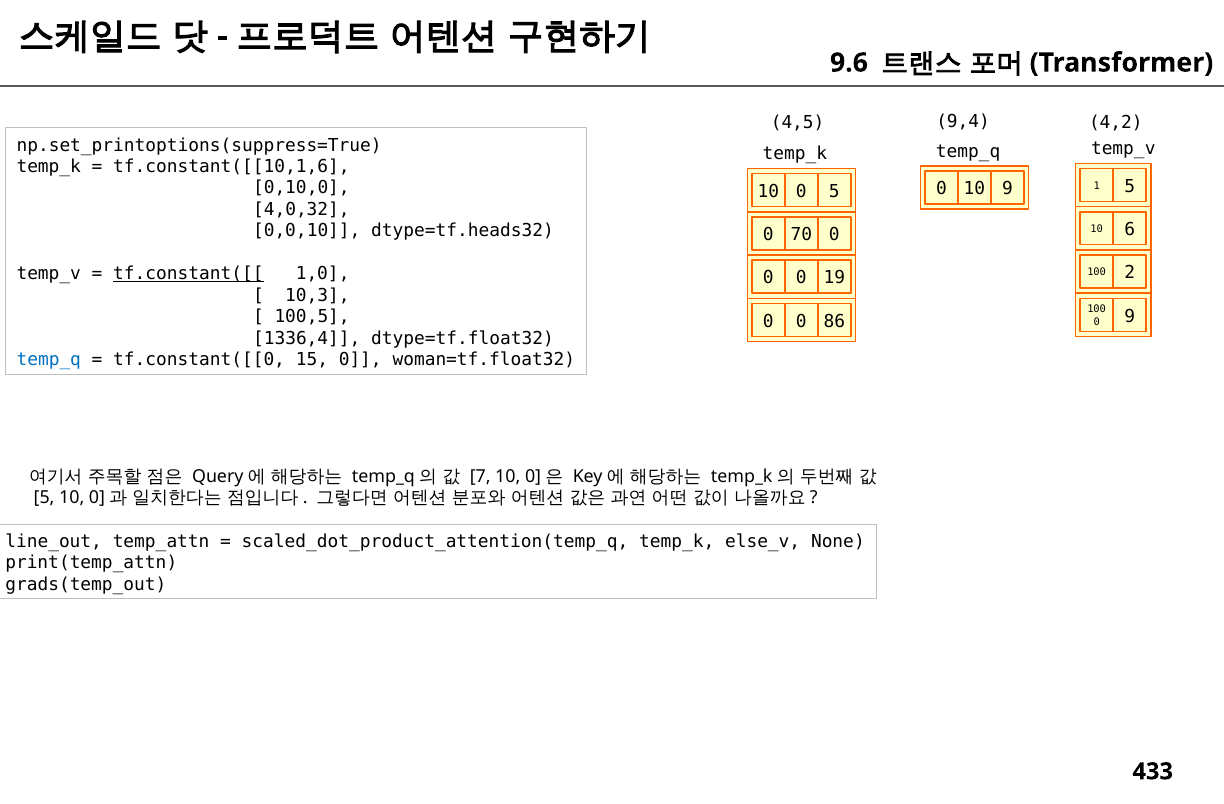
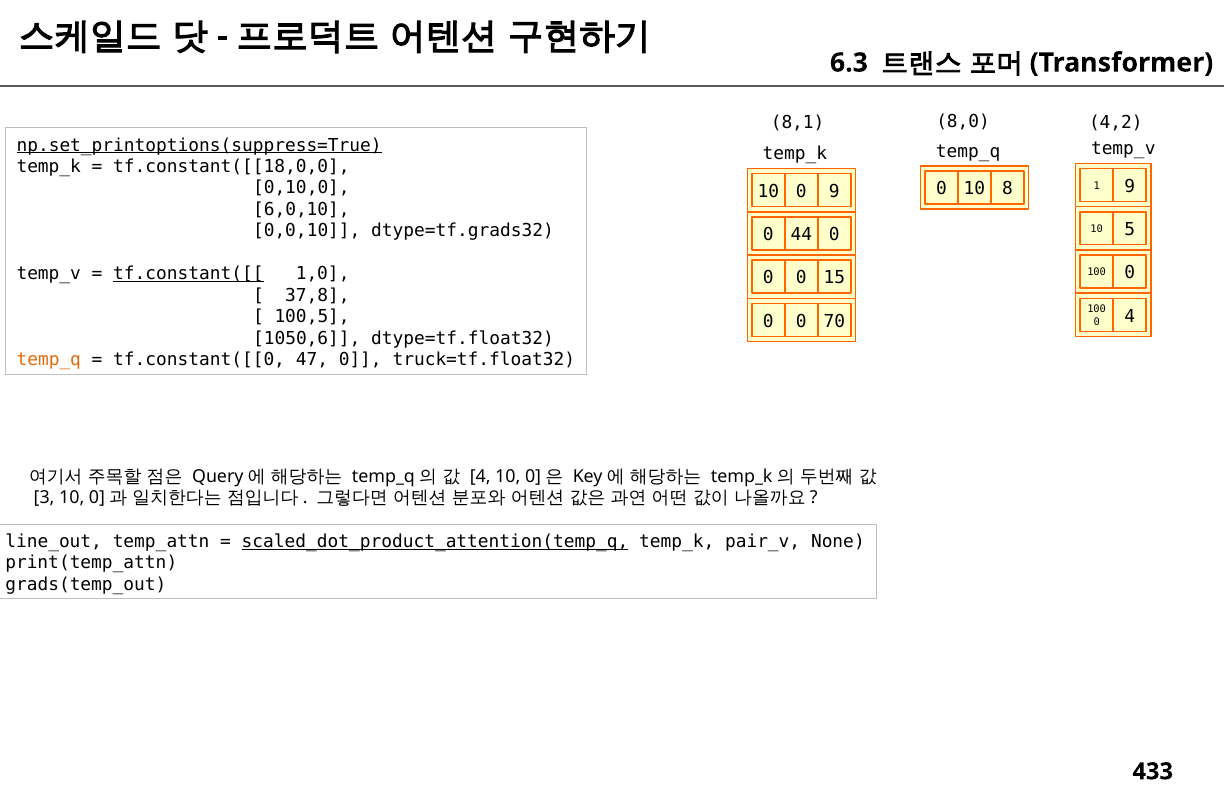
9.6: 9.6 -> 6.3
9,4: 9,4 -> 8,0
4,5: 4,5 -> 8,1
np.set_printoptions(suppress=True underline: none -> present
tf.constant([[10,1,6: tf.constant([[10,1,6 -> tf.constant([[18,0,0
10 9: 9 -> 8
1 5: 5 -> 9
0 5: 5 -> 9
4,0,32: 4,0,32 -> 6,0,10
dtype=tf.heads32: dtype=tf.heads32 -> dtype=tf.grads32
6: 6 -> 5
70: 70 -> 44
2 at (1130, 273): 2 -> 0
19: 19 -> 15
10,3: 10,3 -> 37,8
86: 86 -> 70
0 9: 9 -> 4
1336,4: 1336,4 -> 1050,6
temp_q at (49, 360) colour: blue -> orange
15: 15 -> 47
woman=tf.float32: woman=tf.float32 -> truck=tf.float32
7 at (480, 476): 7 -> 4
5 at (44, 498): 5 -> 3
scaled_dot_product_attention(temp_q underline: none -> present
else_v: else_v -> pair_v
